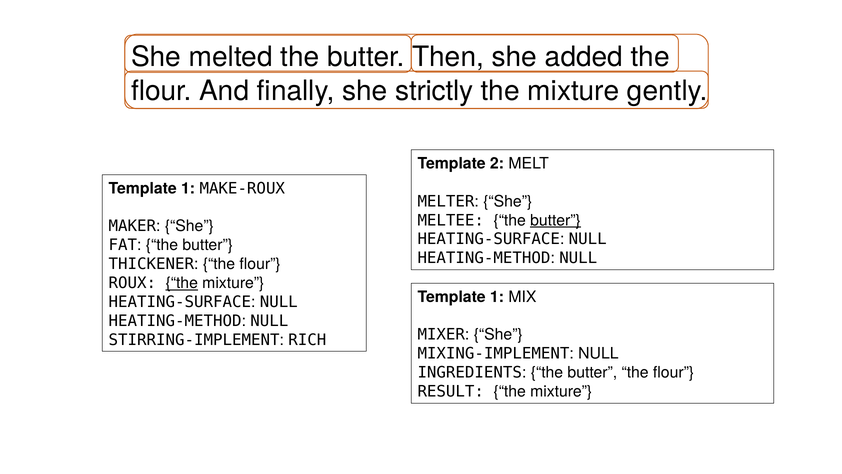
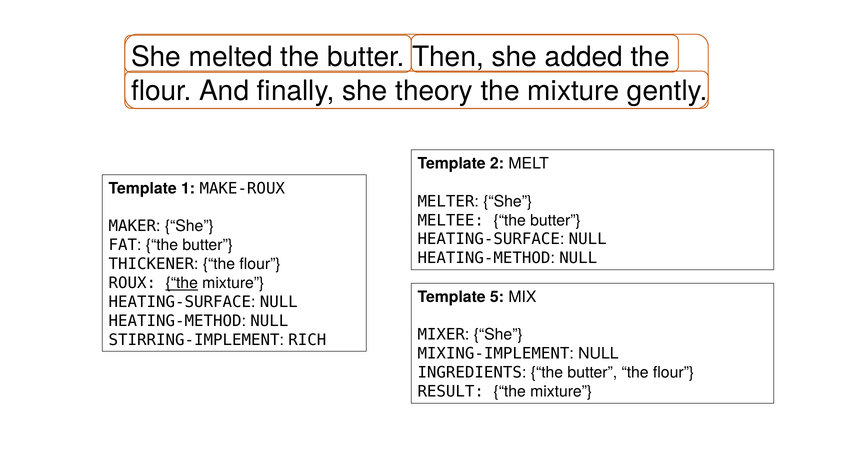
strictly: strictly -> theory
butter at (556, 220) underline: present -> none
1 at (497, 297): 1 -> 5
